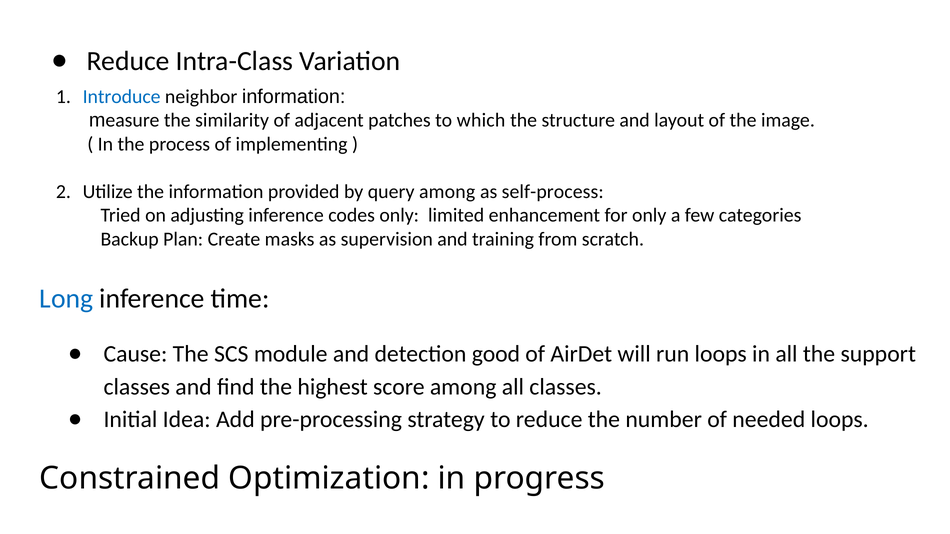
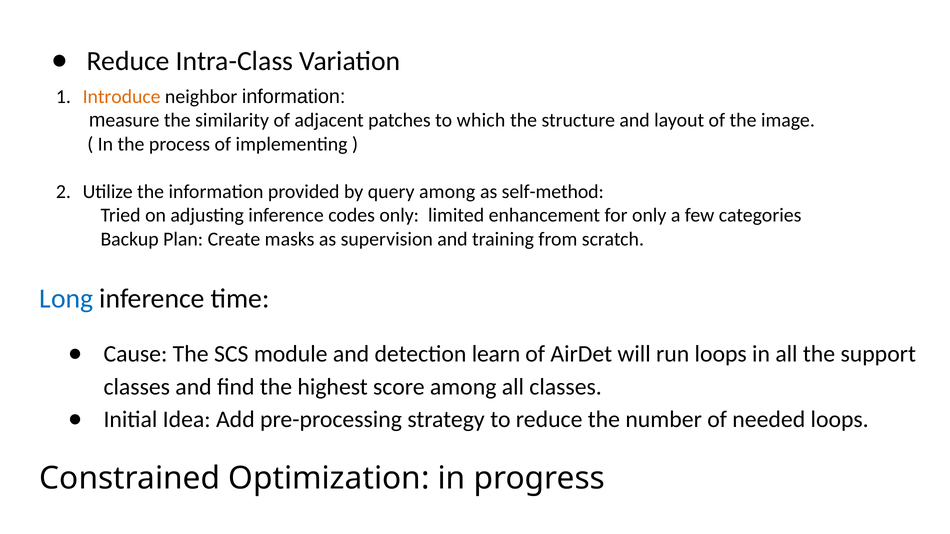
Introduce colour: blue -> orange
self-process: self-process -> self-method
good: good -> learn
